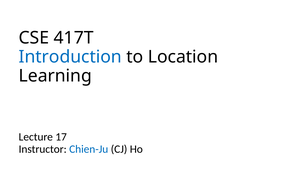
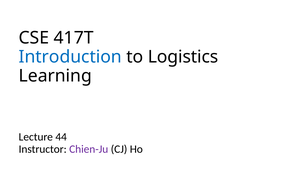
Location: Location -> Logistics
17: 17 -> 44
Chien-Ju colour: blue -> purple
